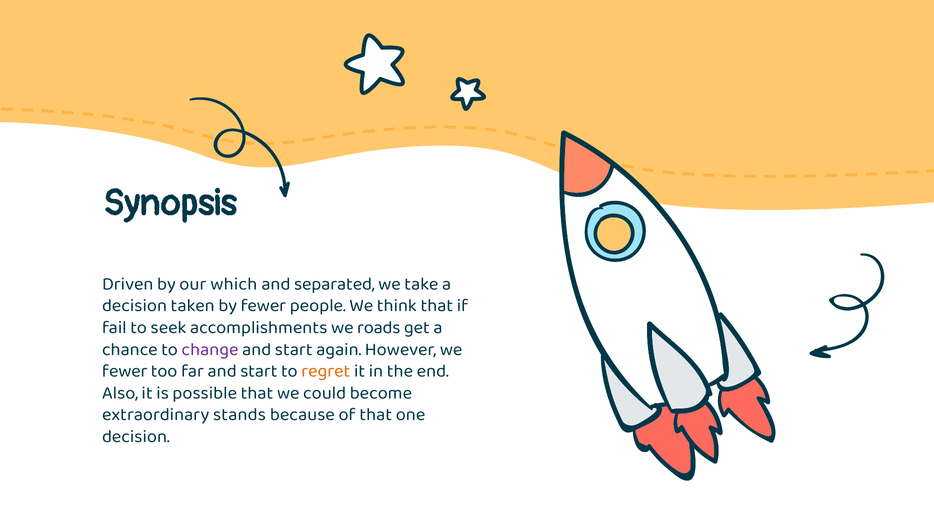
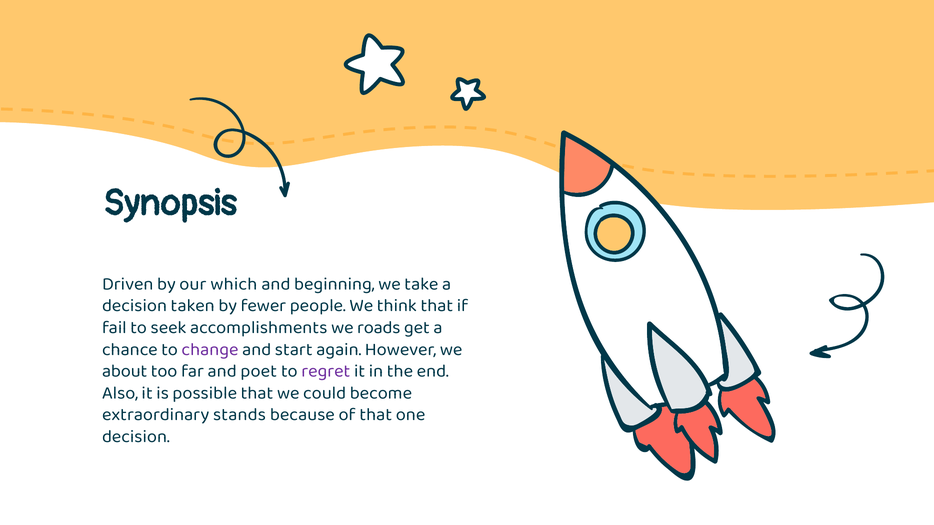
separated: separated -> beginning
fewer at (125, 371): fewer -> about
far and start: start -> poet
regret colour: orange -> purple
